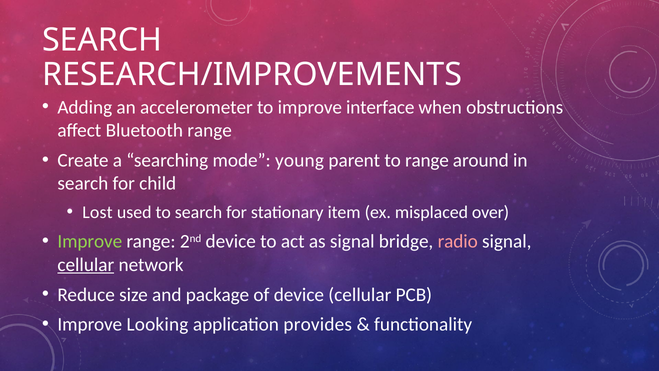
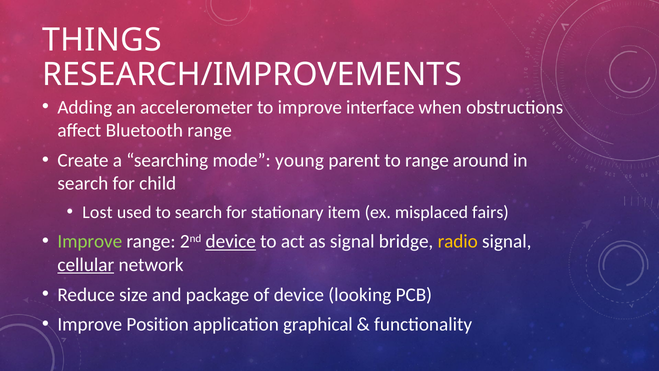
SEARCH at (102, 40): SEARCH -> THINGS
over: over -> fairs
device at (231, 241) underline: none -> present
radio colour: pink -> yellow
device cellular: cellular -> looking
Looking: Looking -> Position
provides: provides -> graphical
